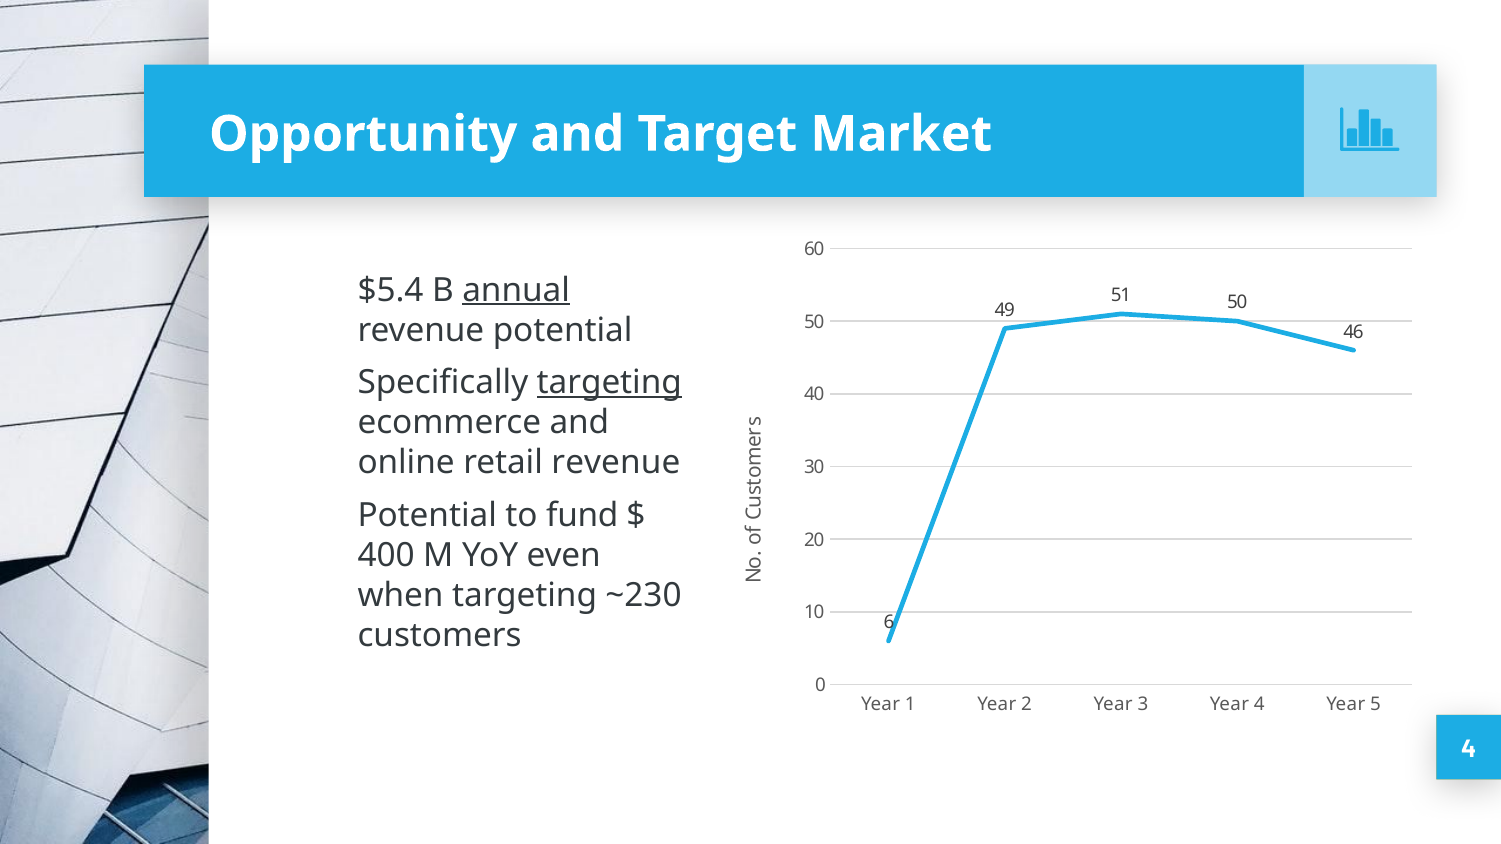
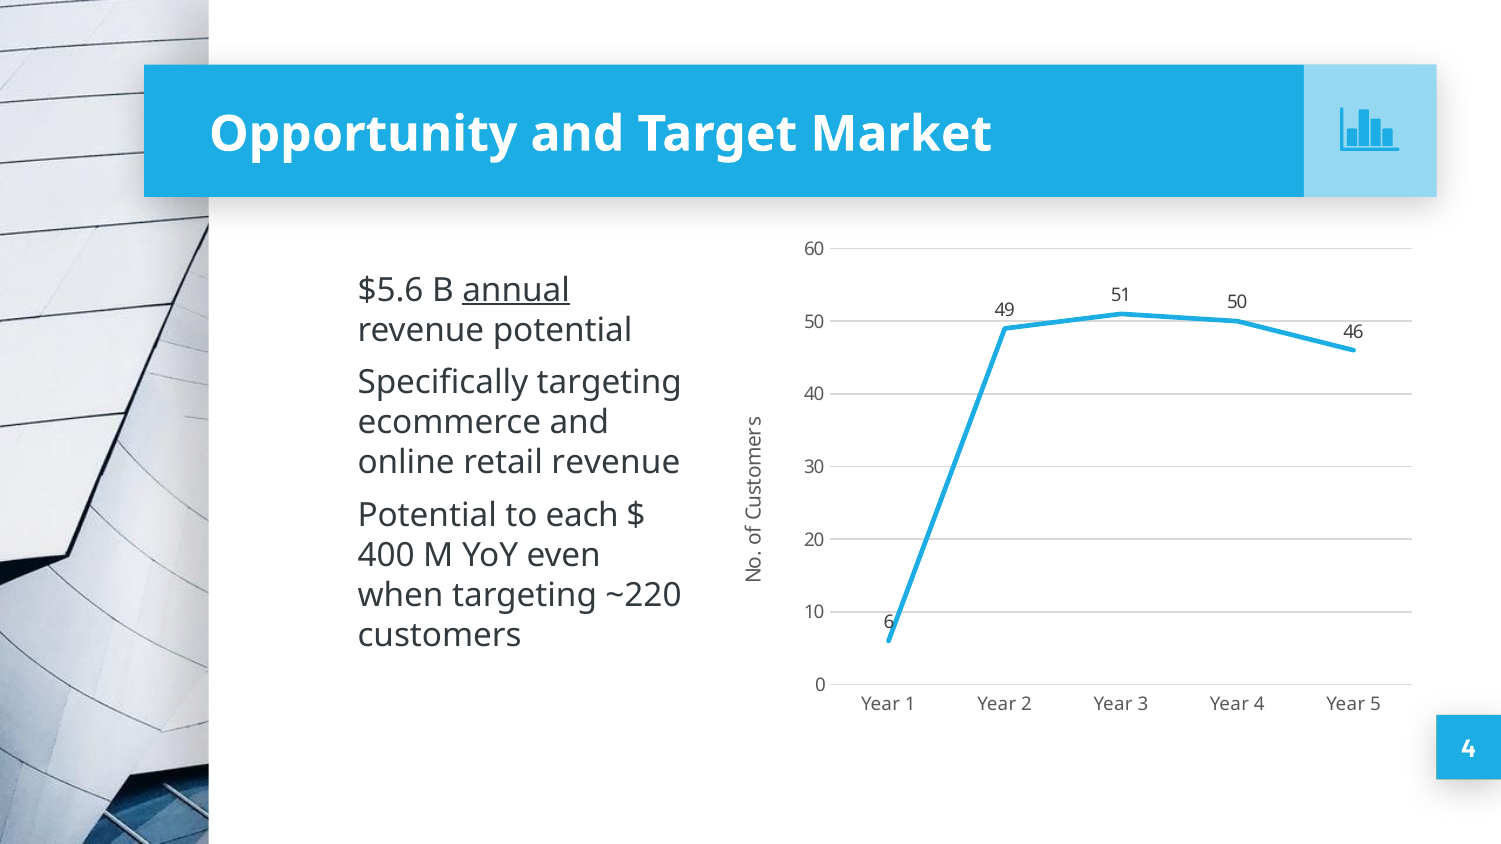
$5.4: $5.4 -> $5.6
targeting at (609, 383) underline: present -> none
fund: fund -> each
~230: ~230 -> ~220
